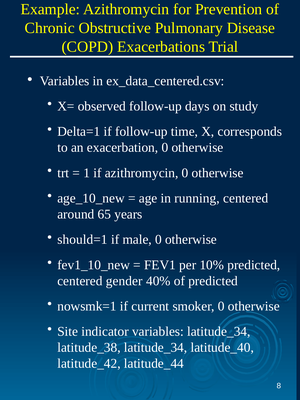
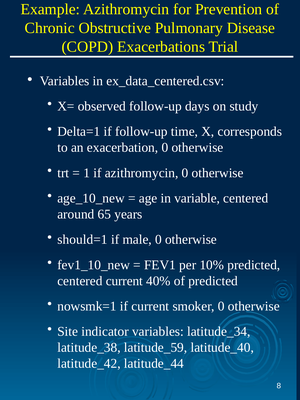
running: running -> variable
centered gender: gender -> current
latitude_38 latitude_34: latitude_34 -> latitude_59
